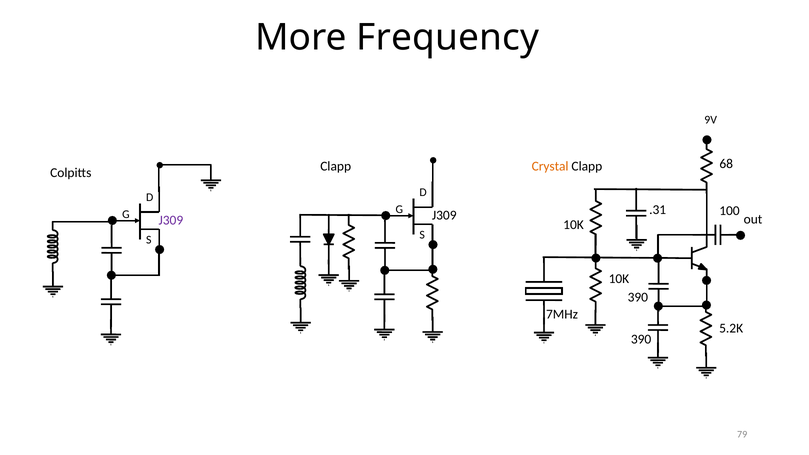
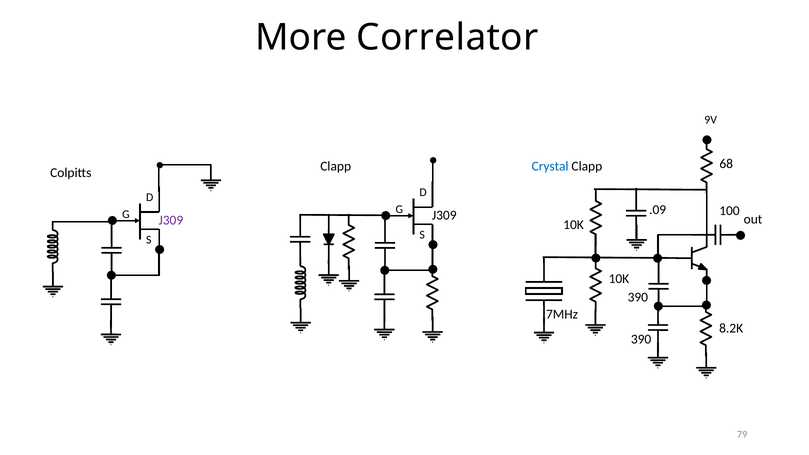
Frequency: Frequency -> Correlator
Crystal colour: orange -> blue
.31: .31 -> .09
5.2K: 5.2K -> 8.2K
